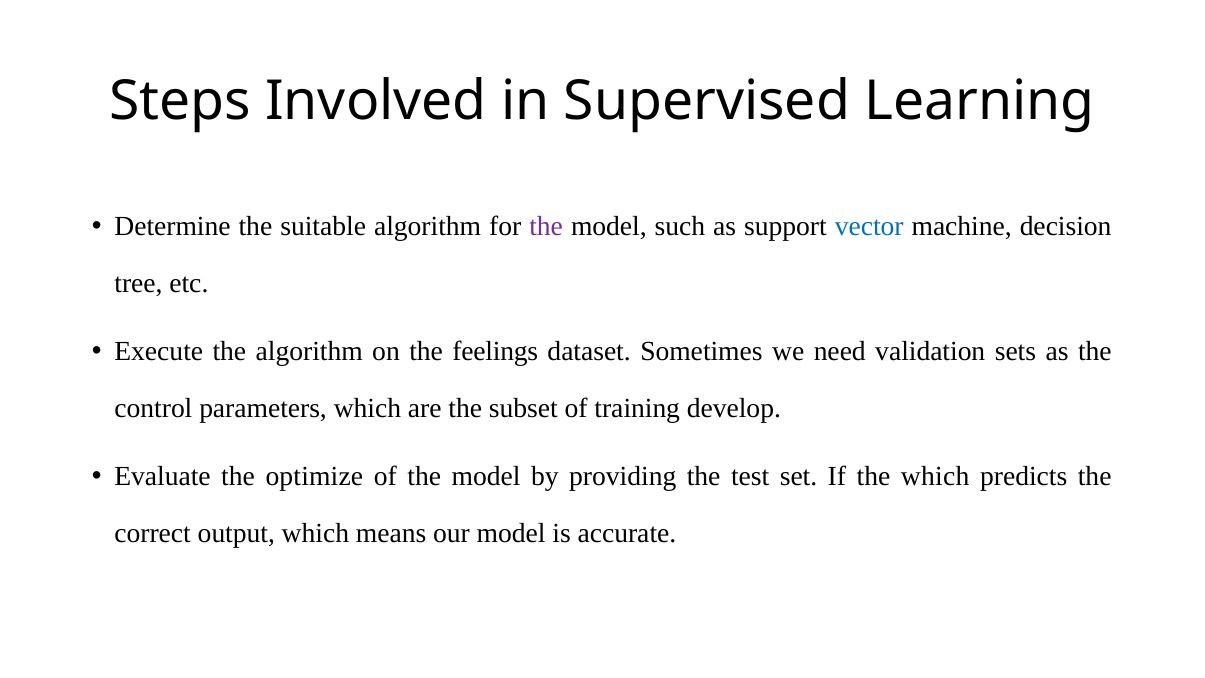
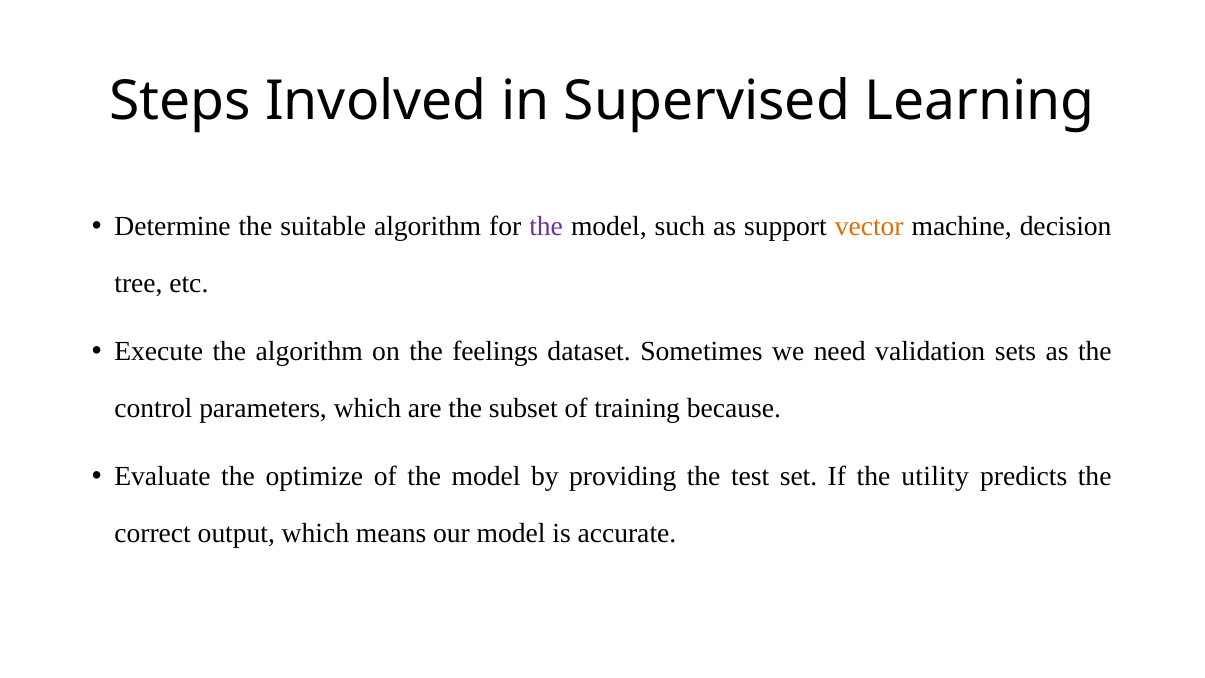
vector colour: blue -> orange
develop: develop -> because
the which: which -> utility
